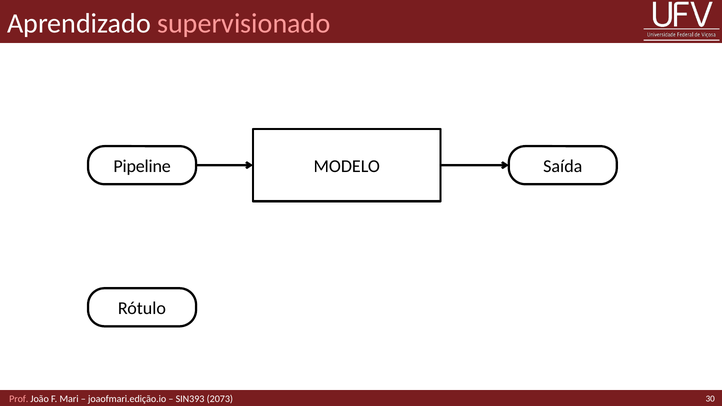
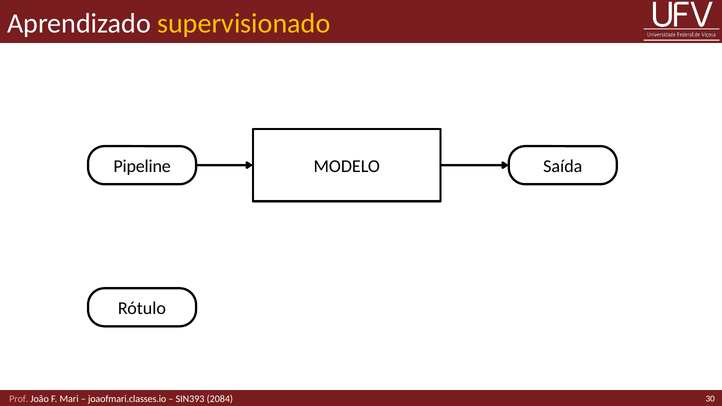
supervisionado colour: pink -> yellow
joaofmari.edição.io: joaofmari.edição.io -> joaofmari.classes.io
2073: 2073 -> 2084
